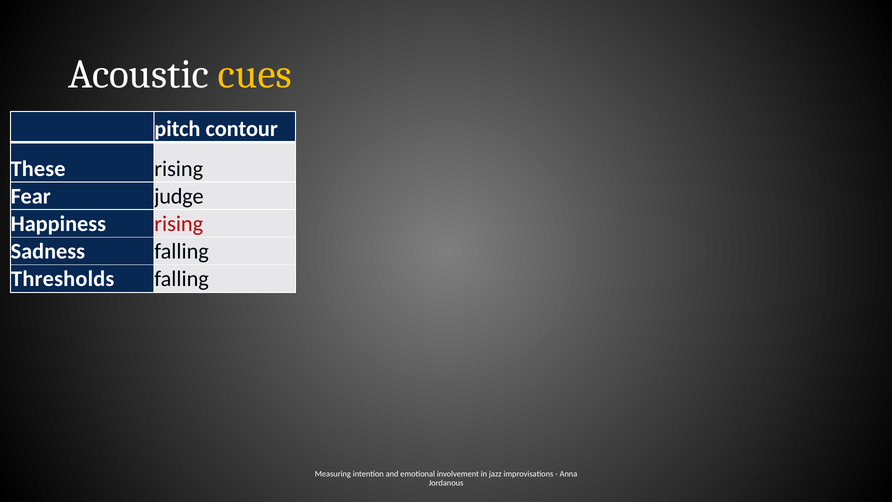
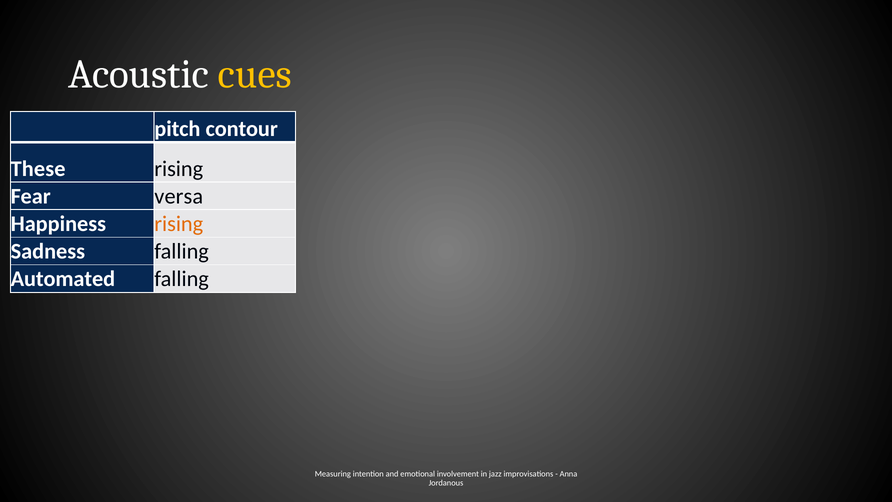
judge: judge -> versa
rising at (179, 224) colour: red -> orange
Thresholds: Thresholds -> Automated
